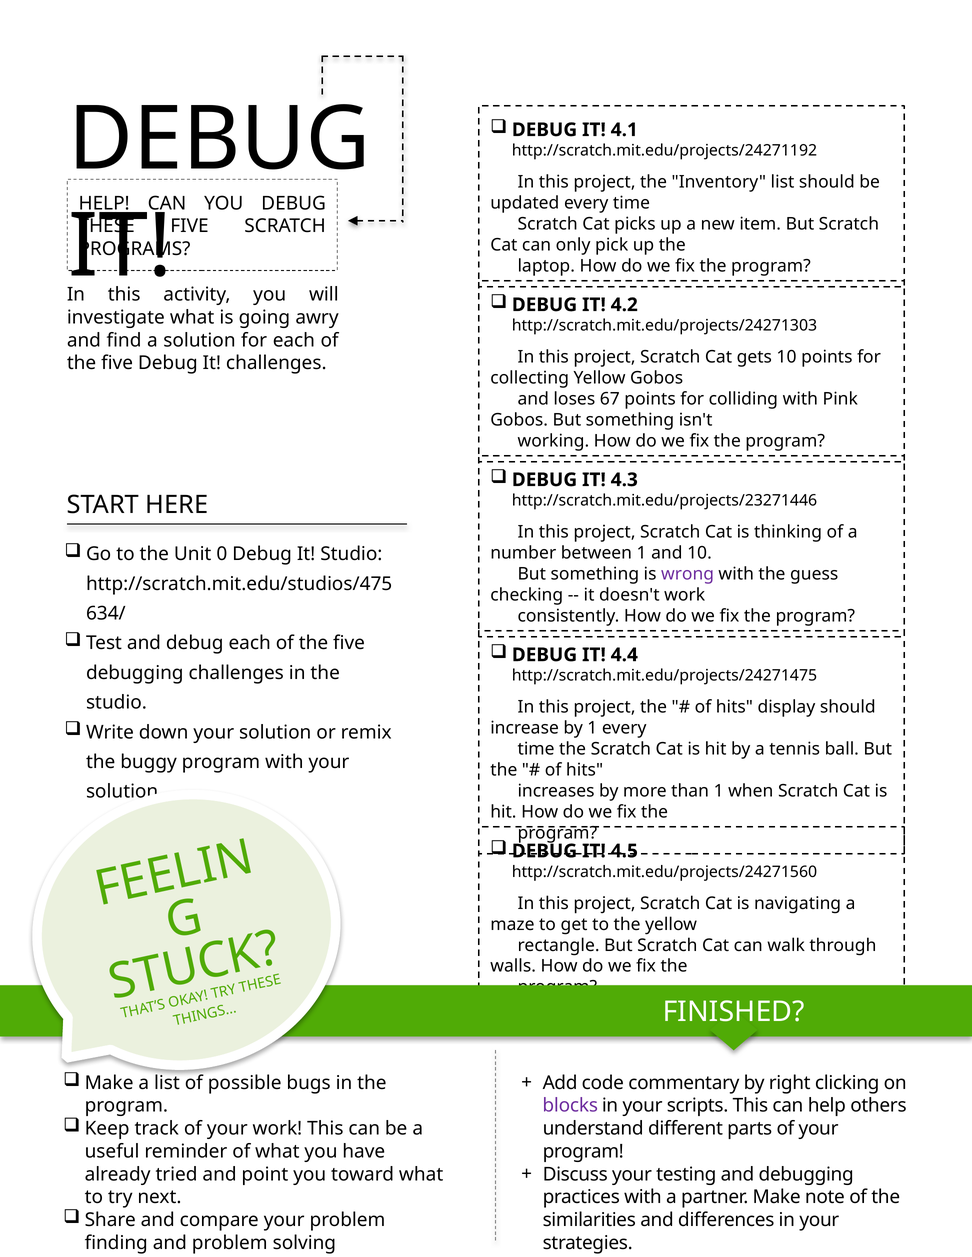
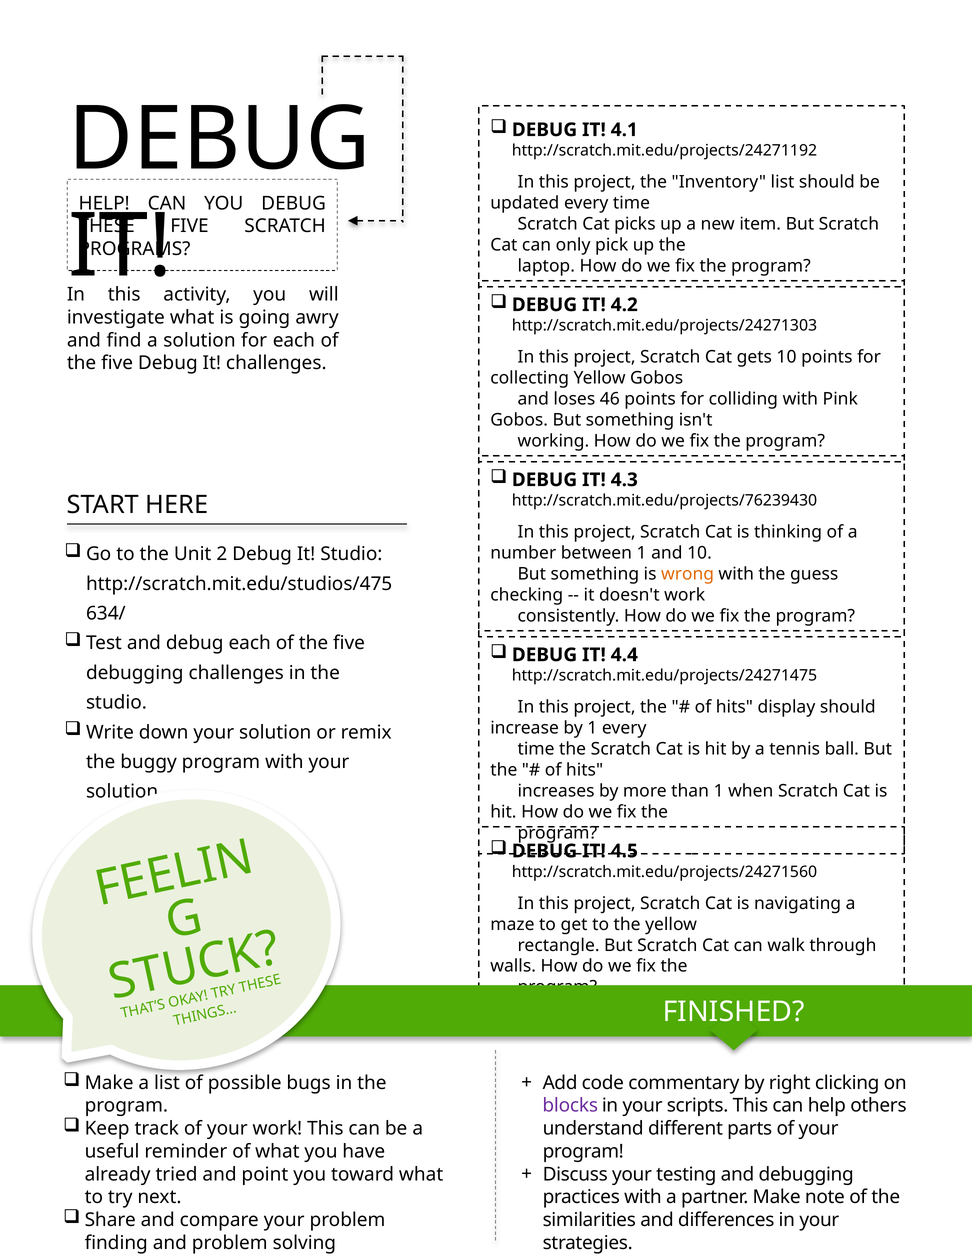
67: 67 -> 46
http://scratch.mit.edu/projects/23271446: http://scratch.mit.edu/projects/23271446 -> http://scratch.mit.edu/projects/76239430
0: 0 -> 2
wrong colour: purple -> orange
